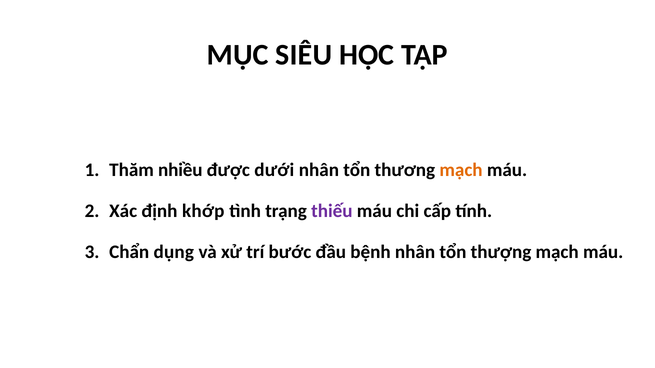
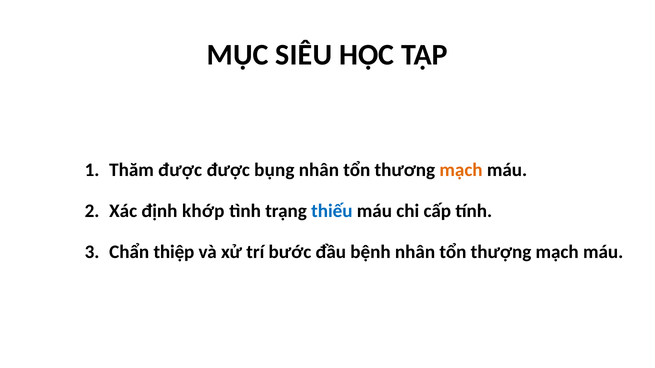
Thăm nhiều: nhiều -> được
dưới: dưới -> bụng
thiếu colour: purple -> blue
dụng: dụng -> thiệp
